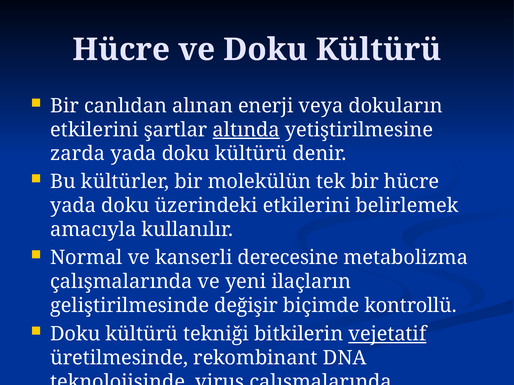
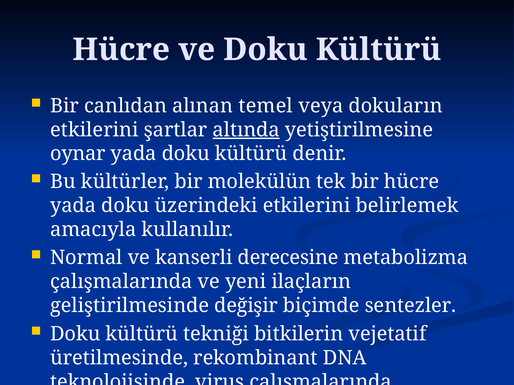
enerji: enerji -> temel
zarda: zarda -> oynar
kontrollü: kontrollü -> sentezler
vejetatif underline: present -> none
